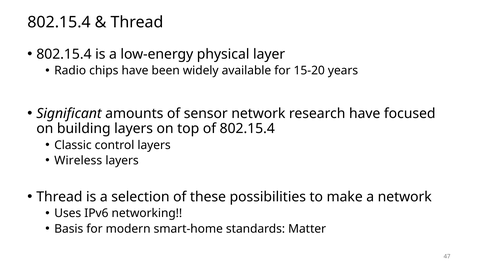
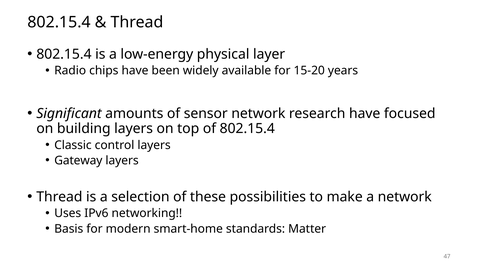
Wireless: Wireless -> Gateway
